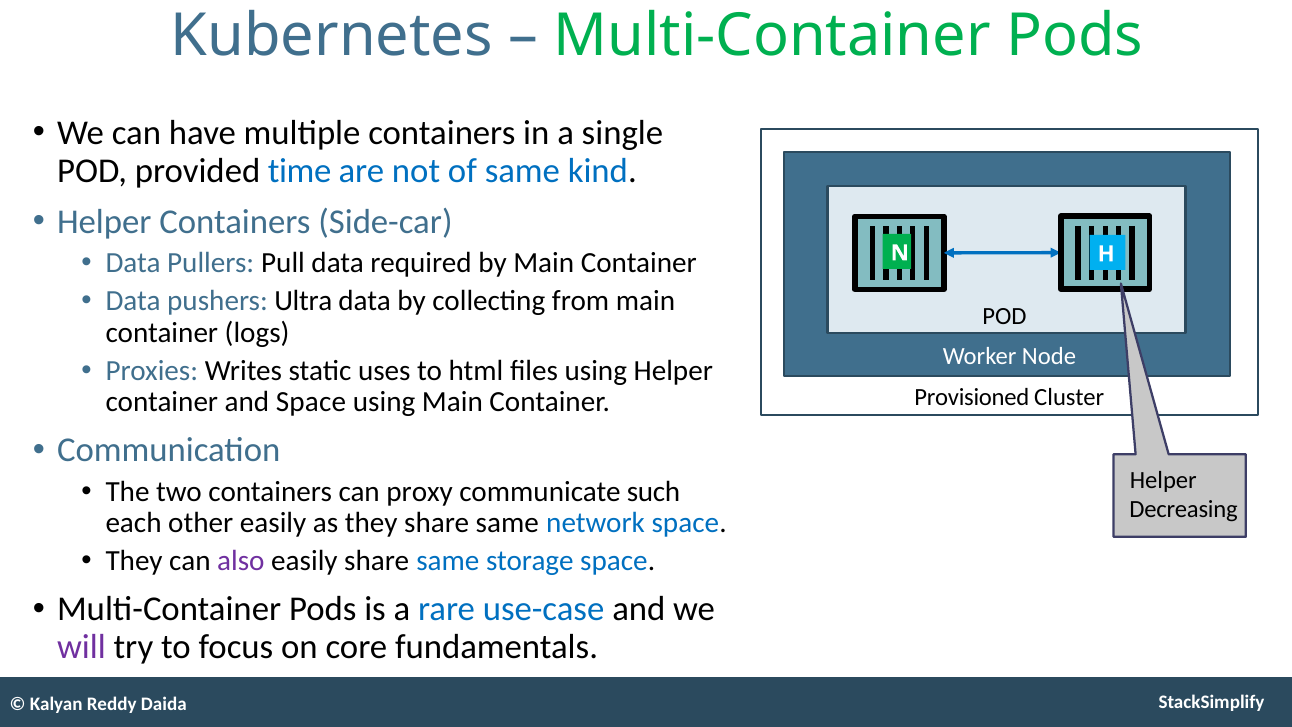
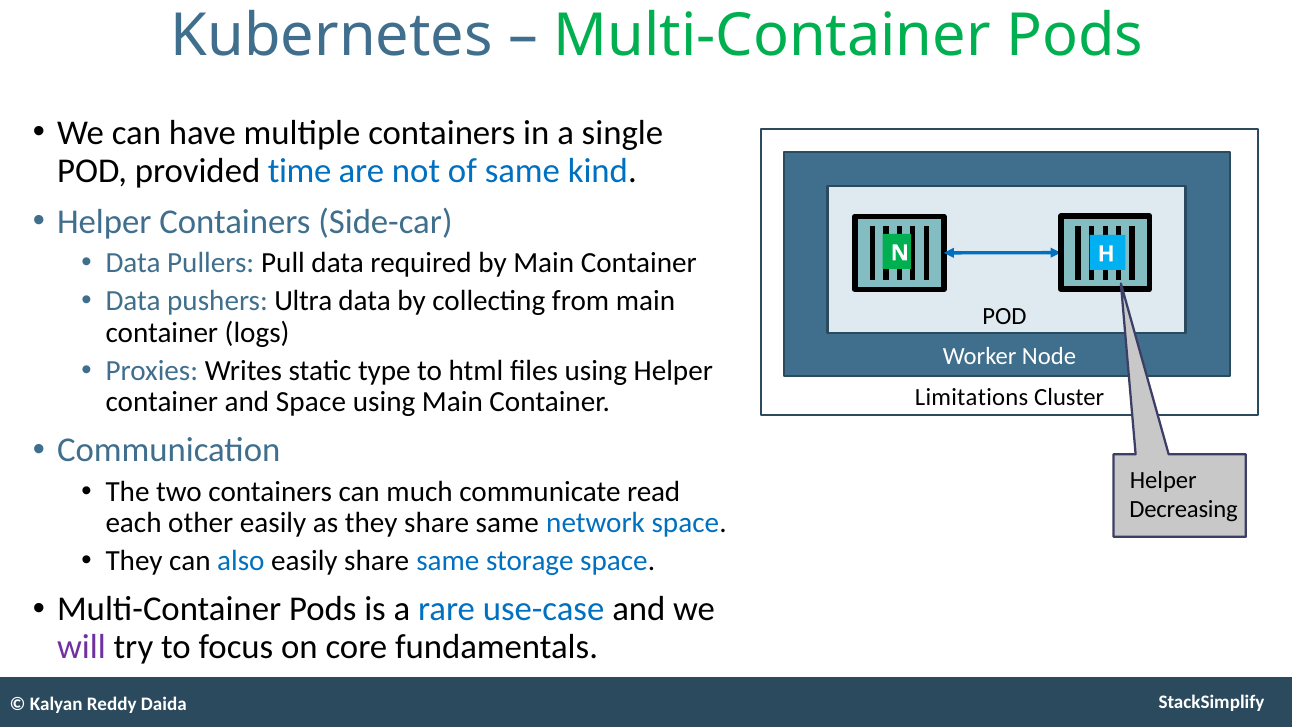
uses: uses -> type
Provisioned: Provisioned -> Limitations
proxy: proxy -> much
such: such -> read
also colour: purple -> blue
